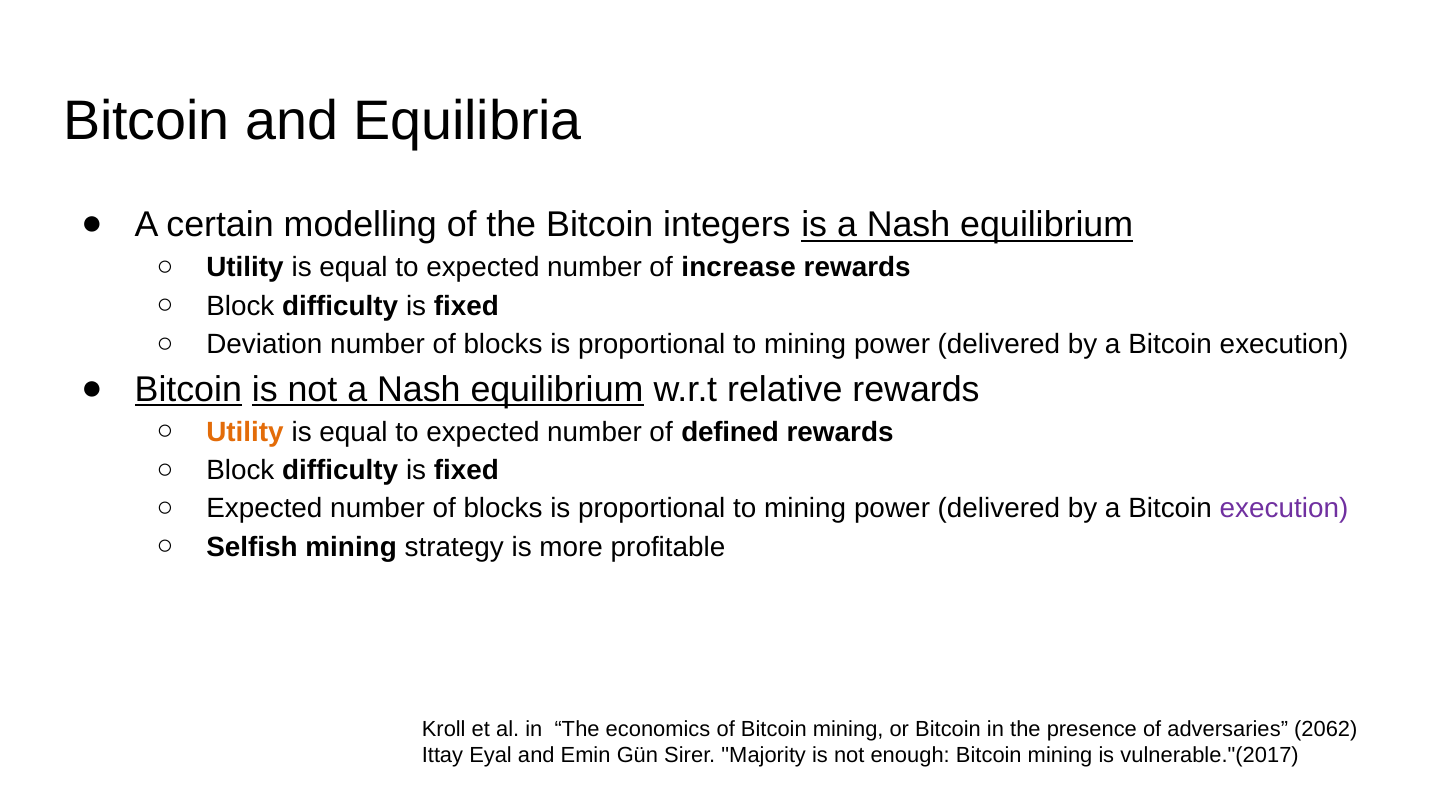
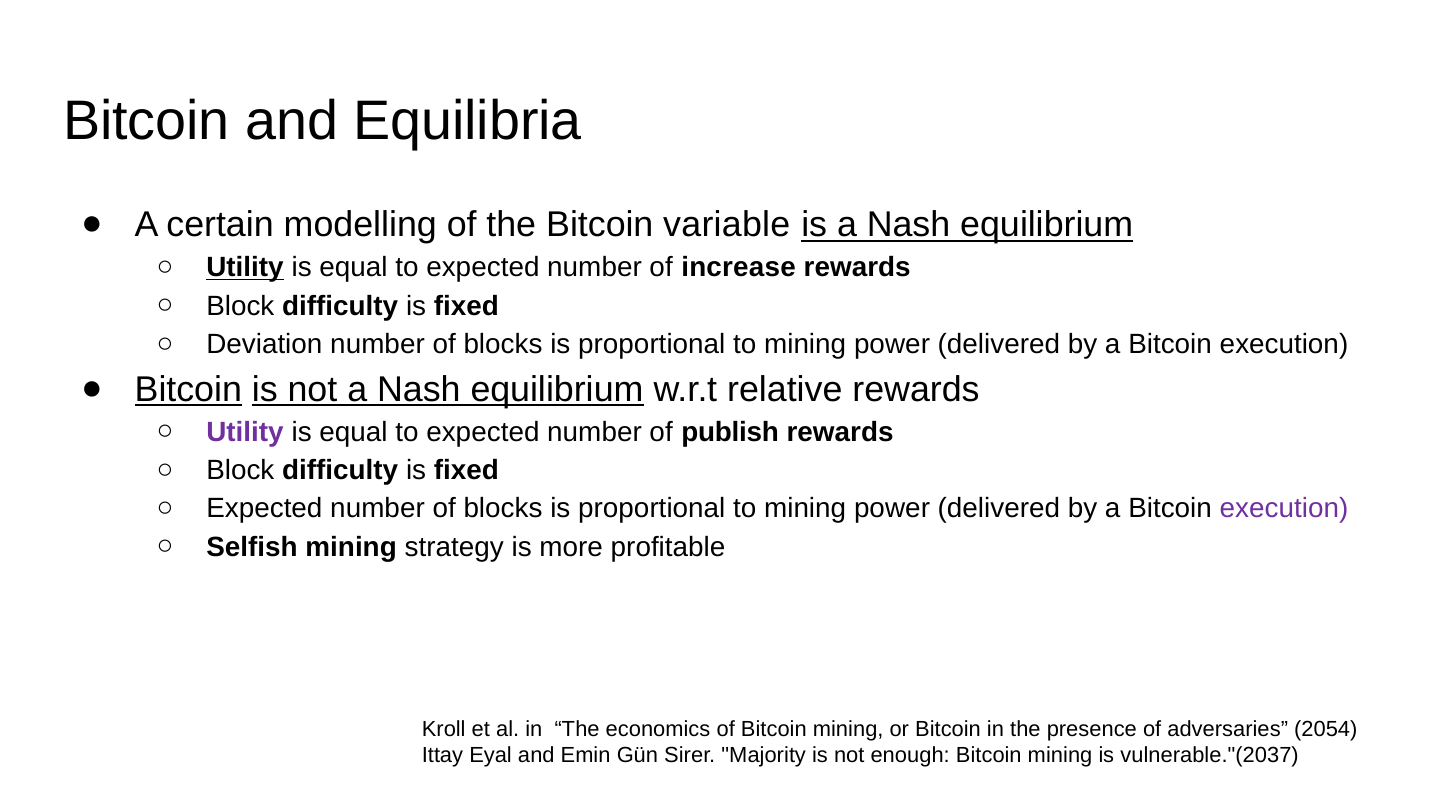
integers: integers -> variable
Utility at (245, 268) underline: none -> present
Utility at (245, 432) colour: orange -> purple
defined: defined -> publish
2062: 2062 -> 2054
vulnerable."(2017: vulnerable."(2017 -> vulnerable."(2037
